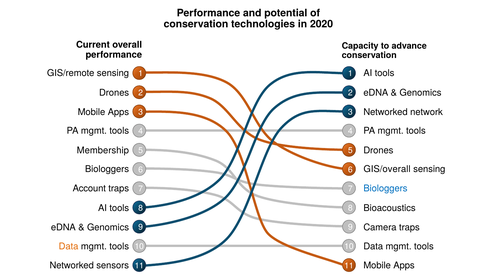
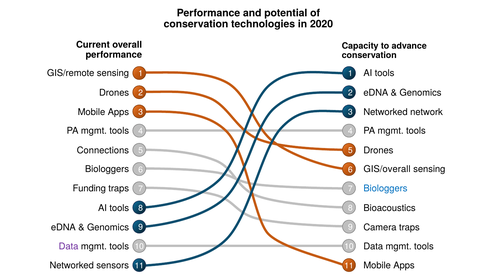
Membership: Membership -> Connections
Account: Account -> Funding
Data at (69, 246) colour: orange -> purple
